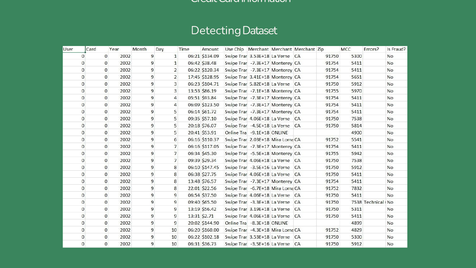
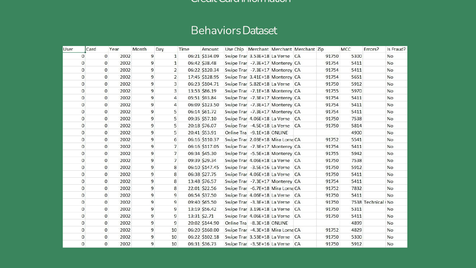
Detecting: Detecting -> Behaviors
